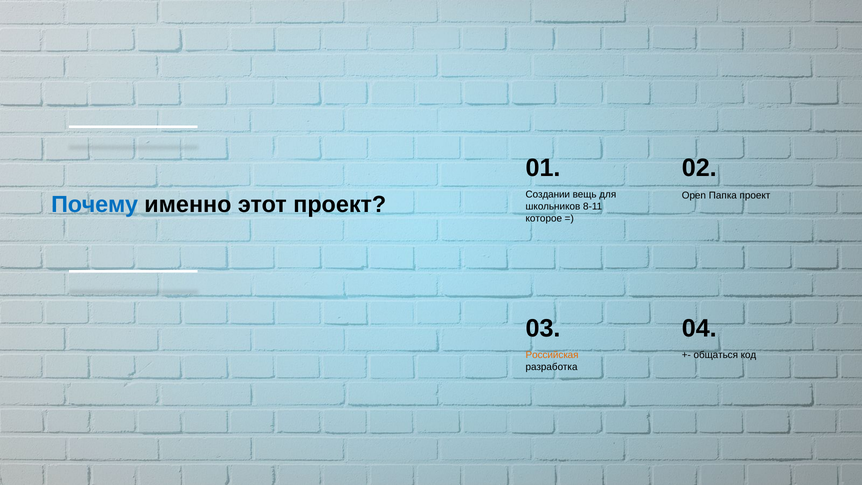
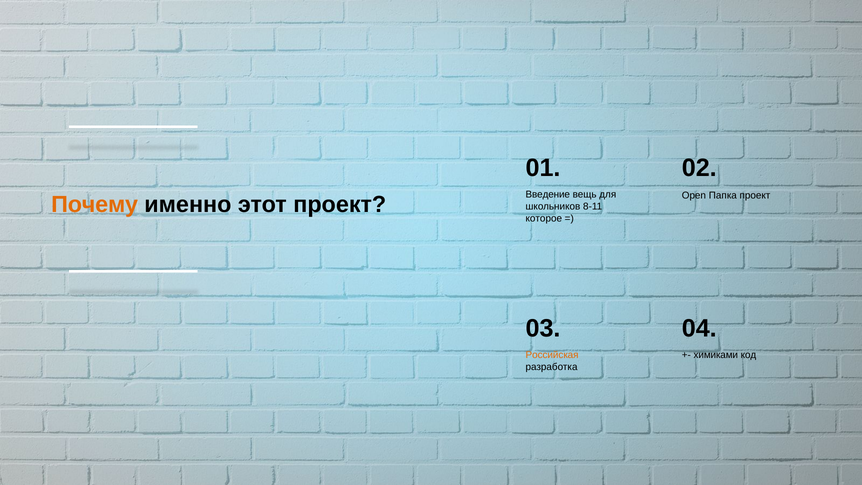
Почему colour: blue -> orange
Создании: Создании -> Введение
общаться: общаться -> химиками
